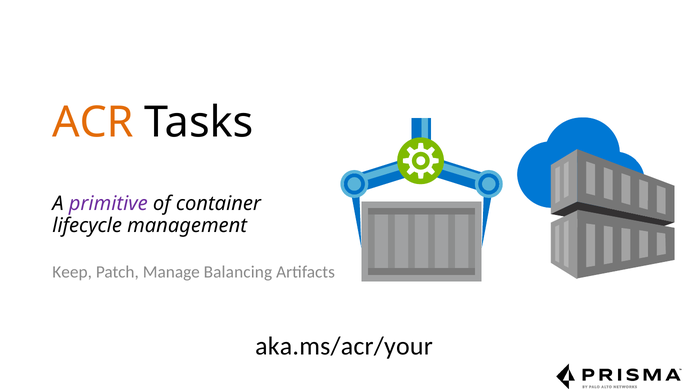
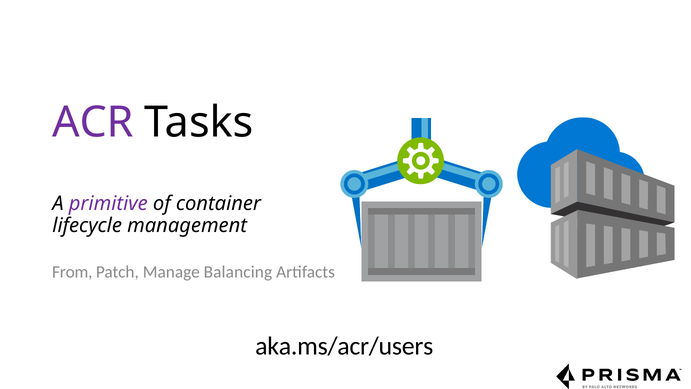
ACR colour: orange -> purple
Keep: Keep -> From
aka.ms/acr/your: aka.ms/acr/your -> aka.ms/acr/users
